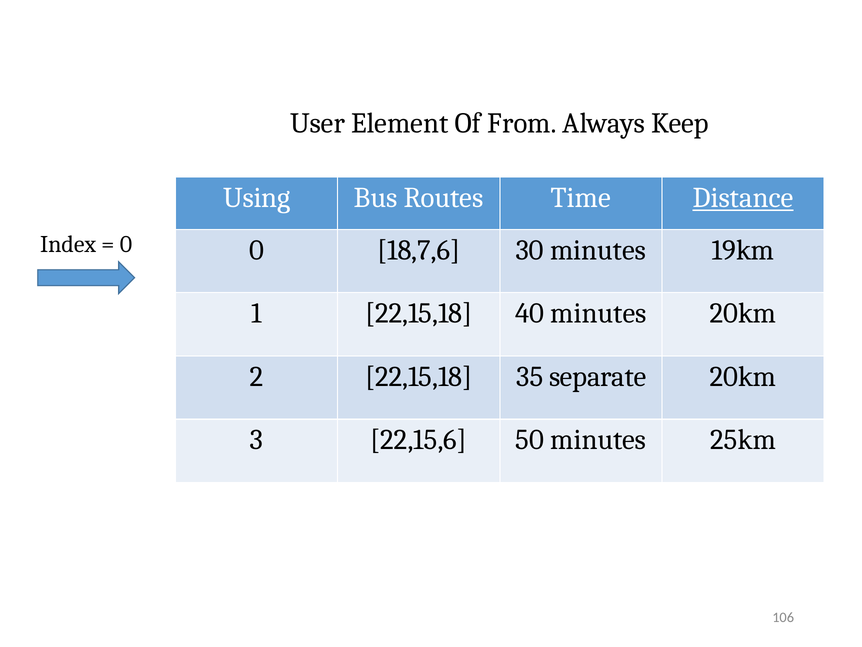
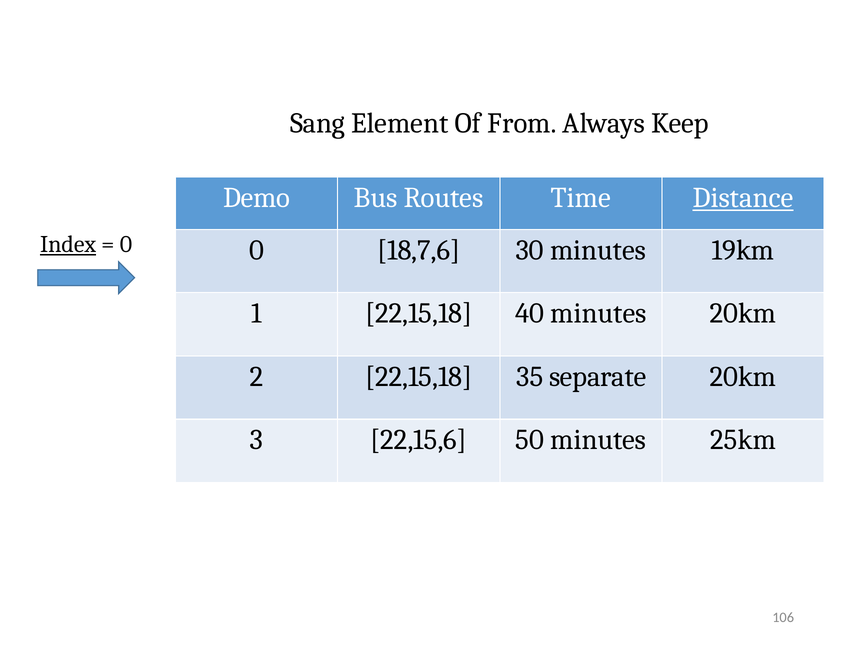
User: User -> Sang
Using: Using -> Demo
Index underline: none -> present
